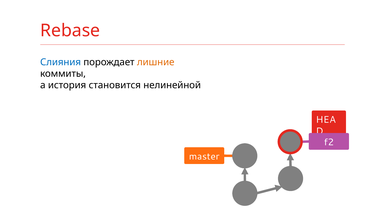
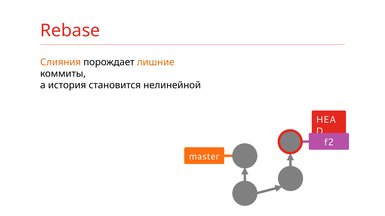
Слияния colour: blue -> orange
